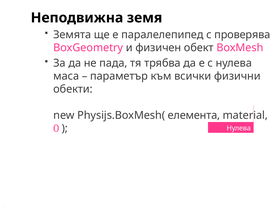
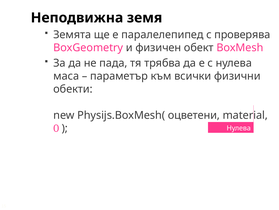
елемента: елемента -> оцветени
